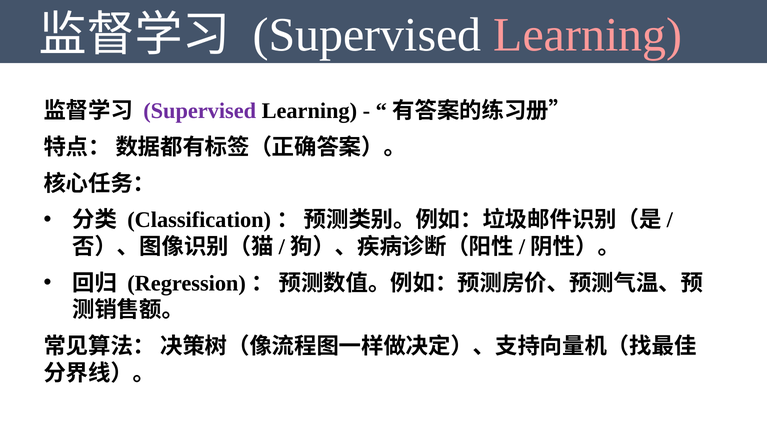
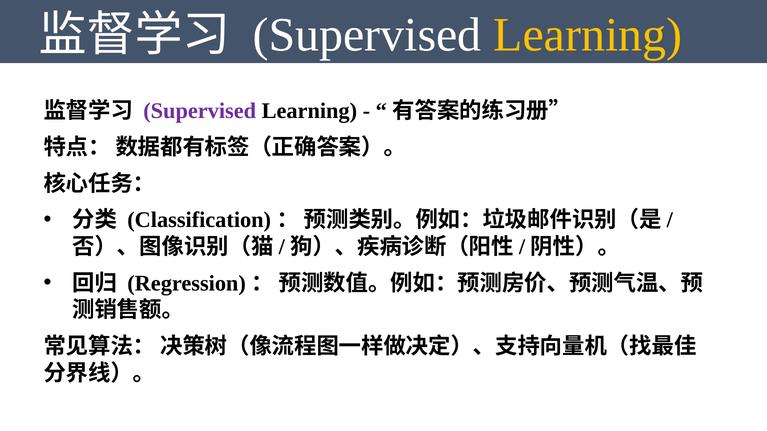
Learning at (588, 35) colour: pink -> yellow
